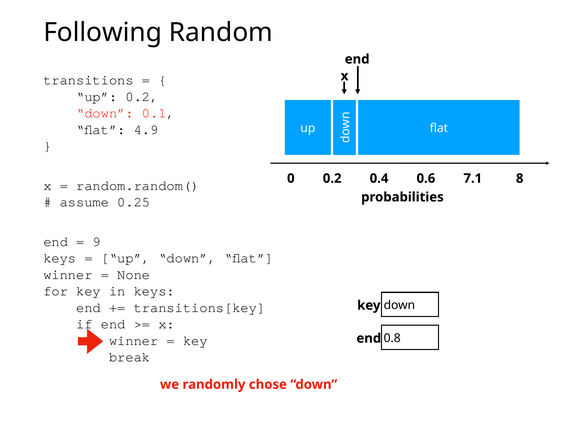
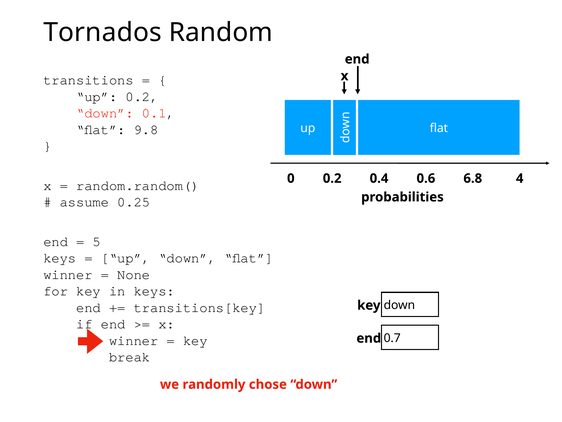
Following: Following -> Tornados
4.9: 4.9 -> 9.8
7.1: 7.1 -> 6.8
8: 8 -> 4
9: 9 -> 5
0.8: 0.8 -> 0.7
